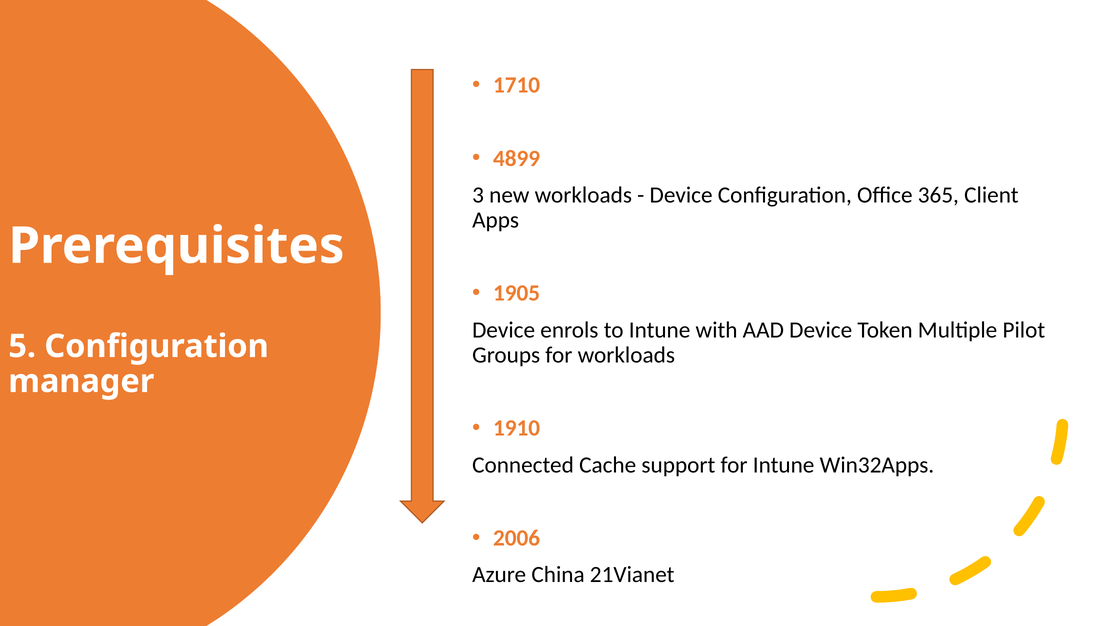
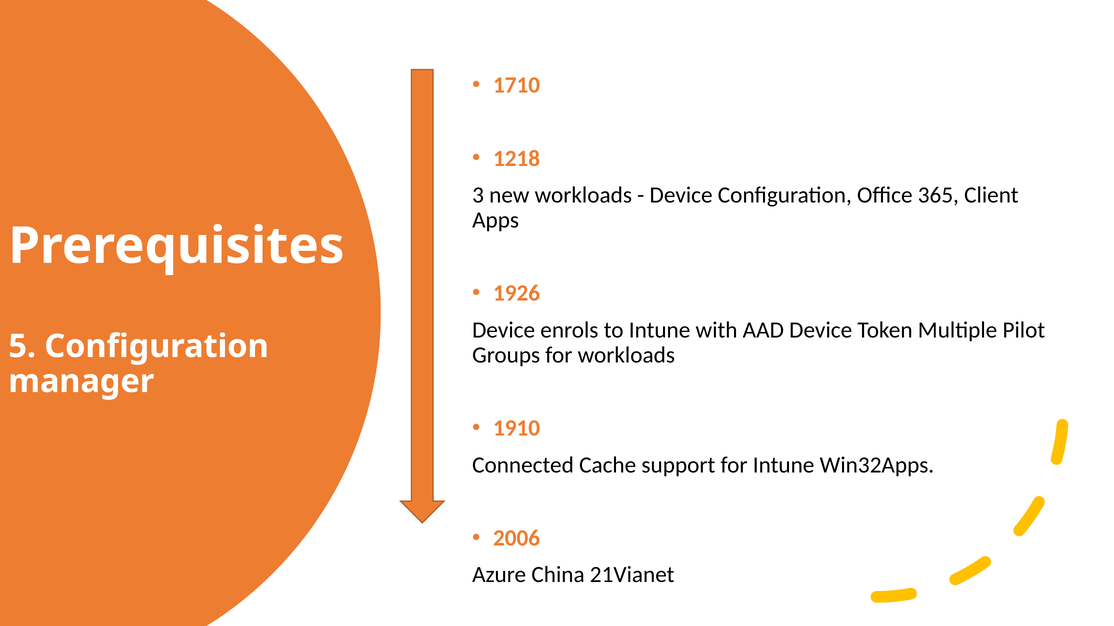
4899: 4899 -> 1218
1905: 1905 -> 1926
